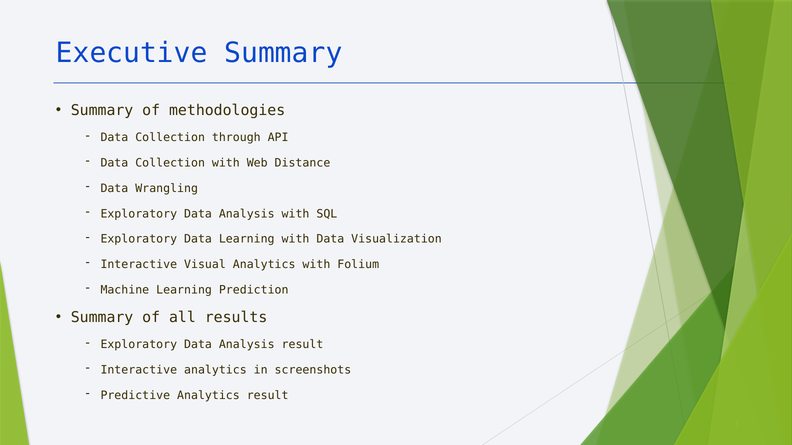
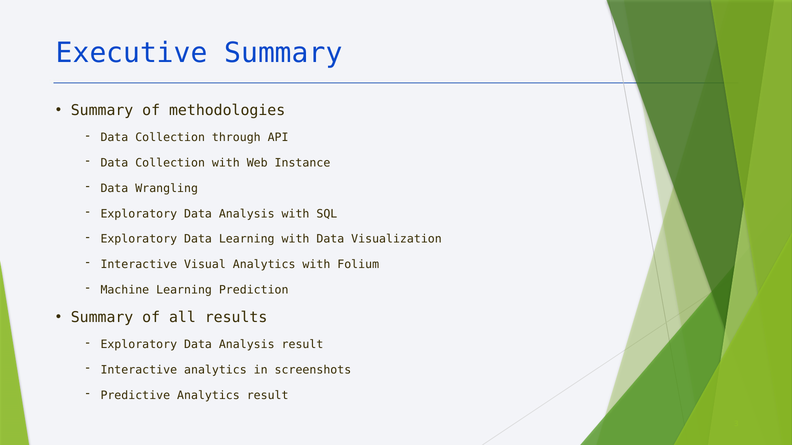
Distance: Distance -> Instance
